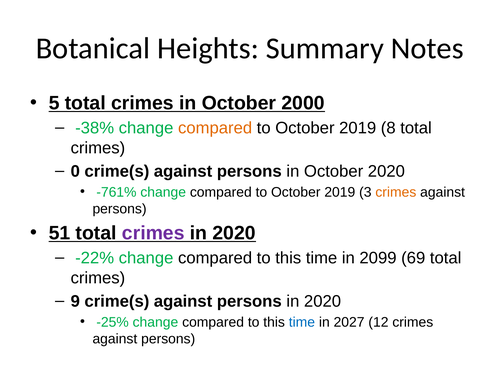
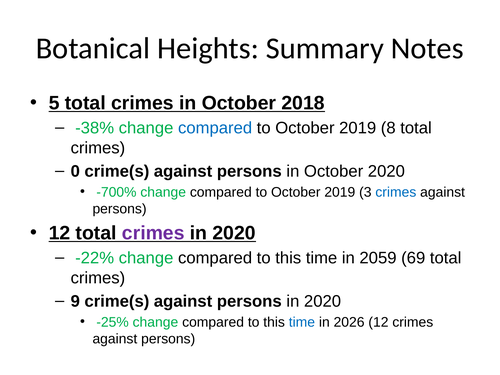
2000: 2000 -> 2018
compared at (215, 128) colour: orange -> blue
-761%: -761% -> -700%
crimes at (396, 192) colour: orange -> blue
51 at (60, 233): 51 -> 12
2099: 2099 -> 2059
2027: 2027 -> 2026
